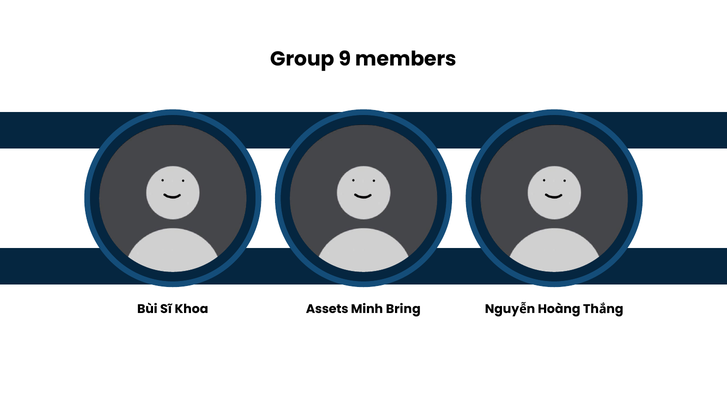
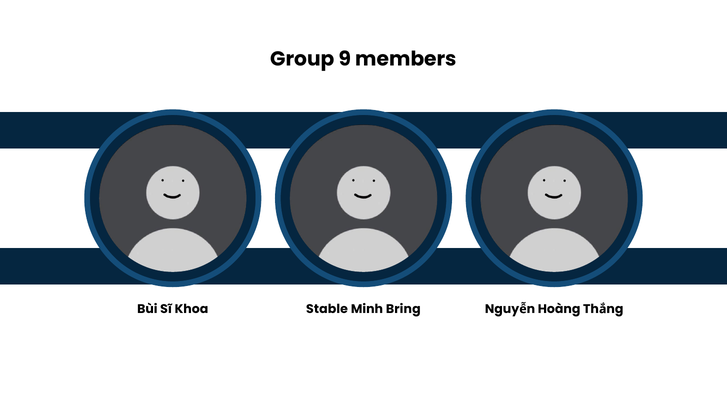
Assets: Assets -> Stable
